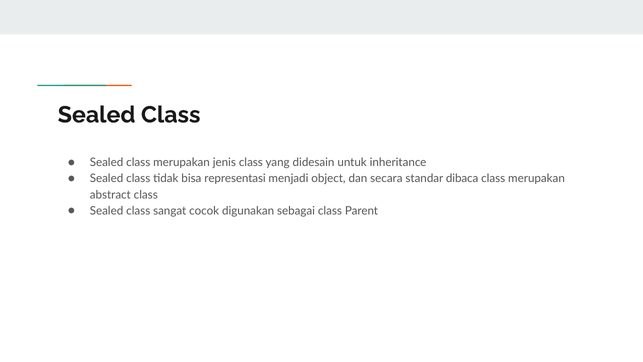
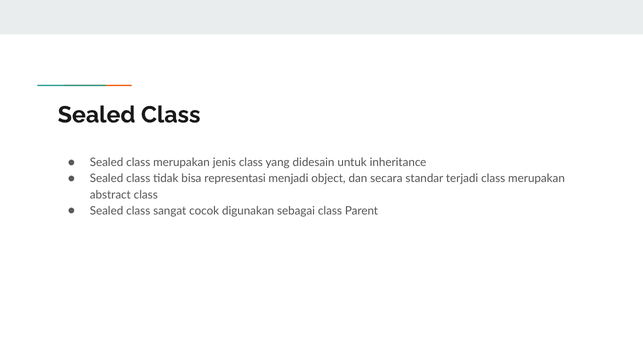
dibaca: dibaca -> terjadi
